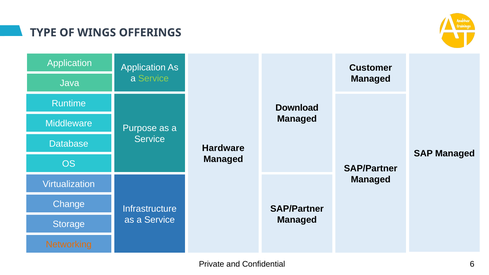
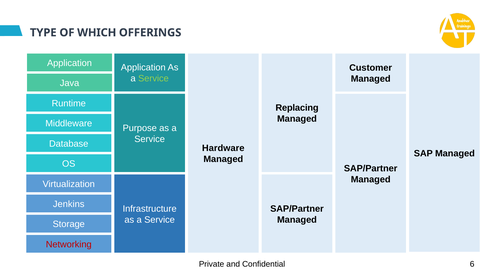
WINGS: WINGS -> WHICH
Download: Download -> Replacing
Change: Change -> Jenkins
Networking colour: orange -> red
